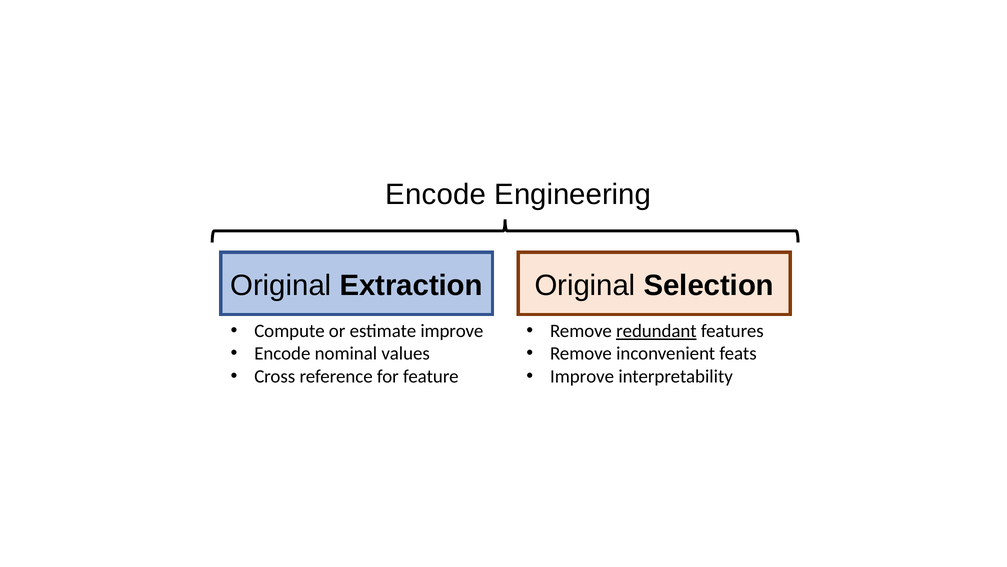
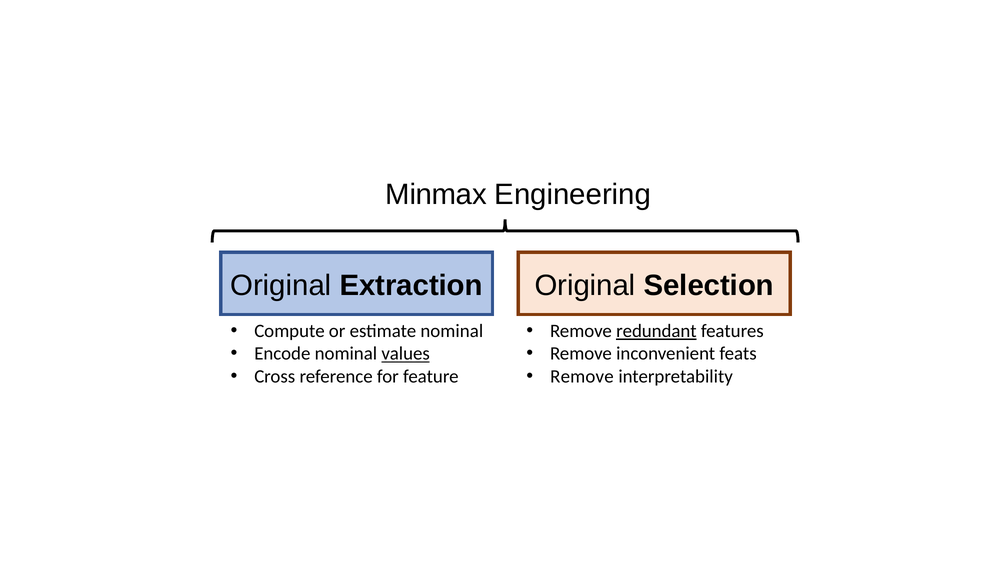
Encode at (436, 194): Encode -> Minmax
estimate improve: improve -> nominal
values underline: none -> present
Improve at (582, 376): Improve -> Remove
